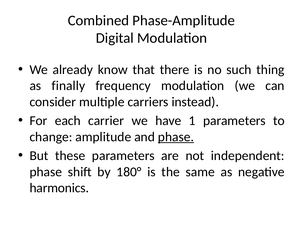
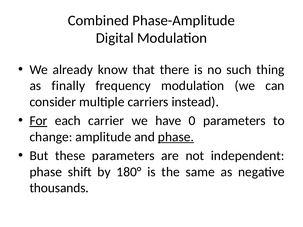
For underline: none -> present
1: 1 -> 0
harmonics: harmonics -> thousands
